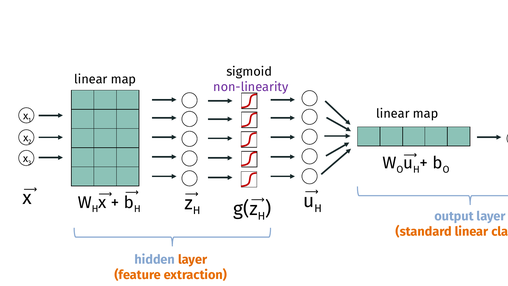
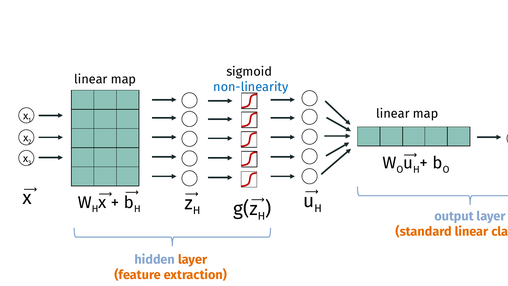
non-linearity at (251, 87) colour: purple -> blue
